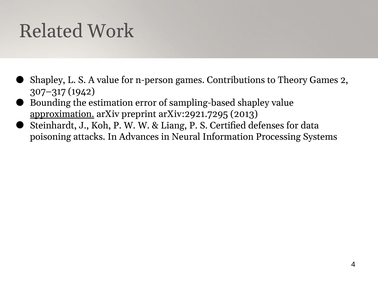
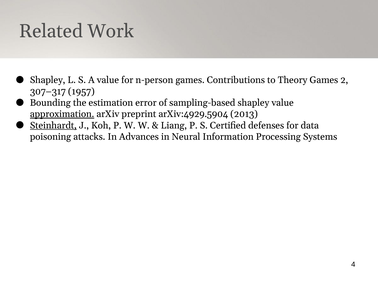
1942: 1942 -> 1957
arXiv:2921.7295: arXiv:2921.7295 -> arXiv:4929.5904
Steinhardt underline: none -> present
